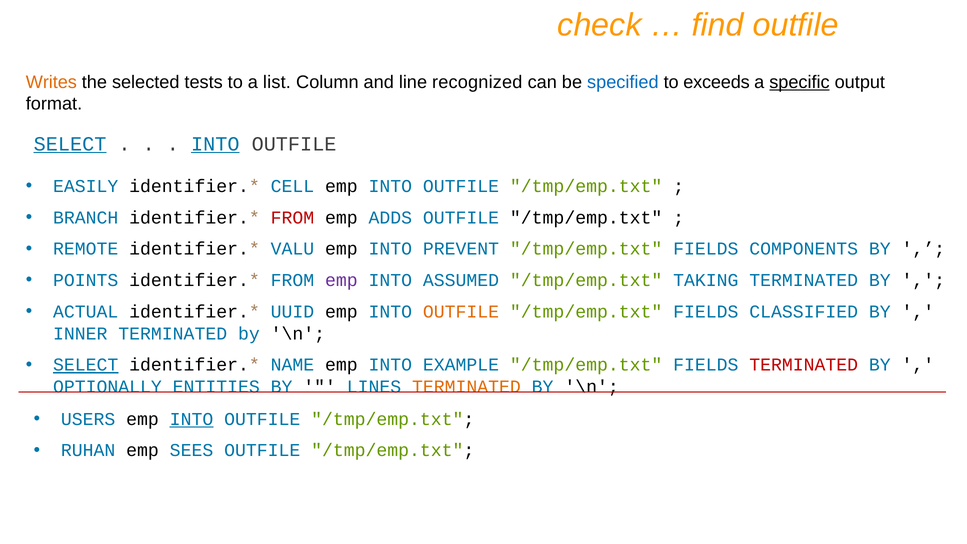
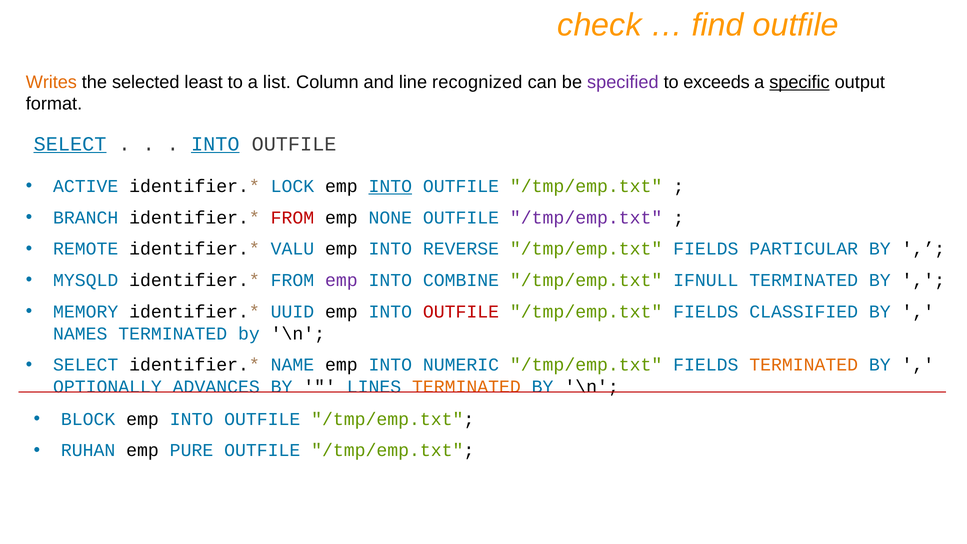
tests: tests -> least
specified colour: blue -> purple
EASILY: EASILY -> ACTIVE
CELL: CELL -> LOCK
INTO at (390, 186) underline: none -> present
ADDS: ADDS -> NONE
/tmp/emp.txt at (586, 218) colour: black -> purple
PREVENT: PREVENT -> REVERSE
COMPONENTS: COMPONENTS -> PARTICULAR
POINTS: POINTS -> MYSQLD
ASSUMED: ASSUMED -> COMBINE
TAKING: TAKING -> IFNULL
ACTUAL: ACTUAL -> MEMORY
OUTFILE at (461, 312) colour: orange -> red
INNER: INNER -> NAMES
SELECT at (86, 365) underline: present -> none
EXAMPLE: EXAMPLE -> NUMERIC
TERMINATED at (804, 365) colour: red -> orange
ENTITIES: ENTITIES -> ADVANCES
USERS: USERS -> BLOCK
INTO at (192, 419) underline: present -> none
SEES: SEES -> PURE
